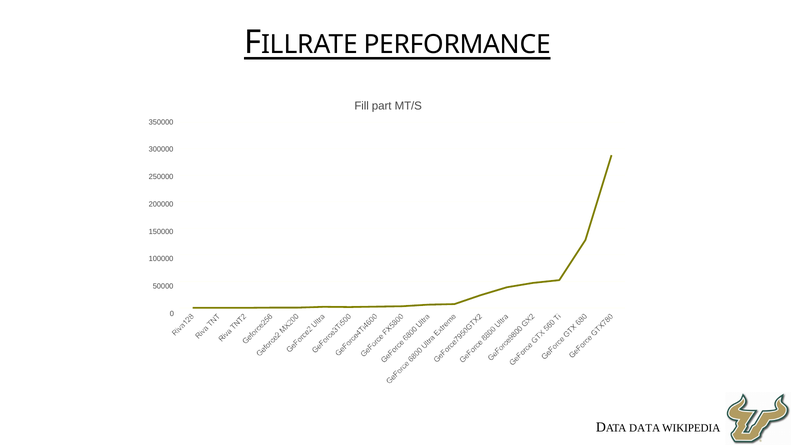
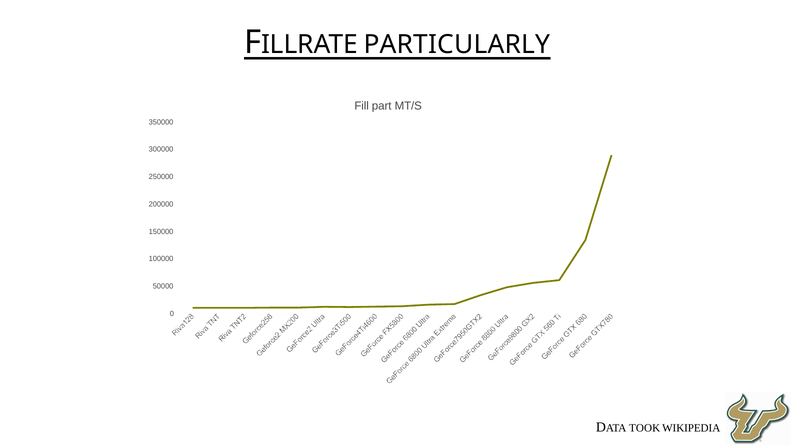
PERFORMANCE: PERFORMANCE -> PARTICULARLY
DATA: DATA -> TOOK
